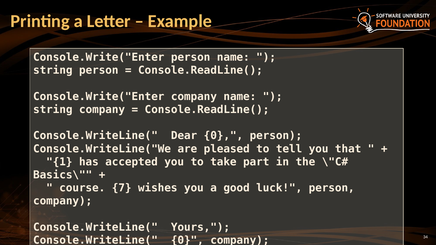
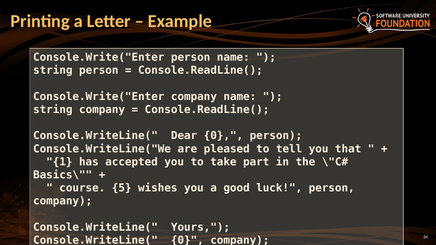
7: 7 -> 5
